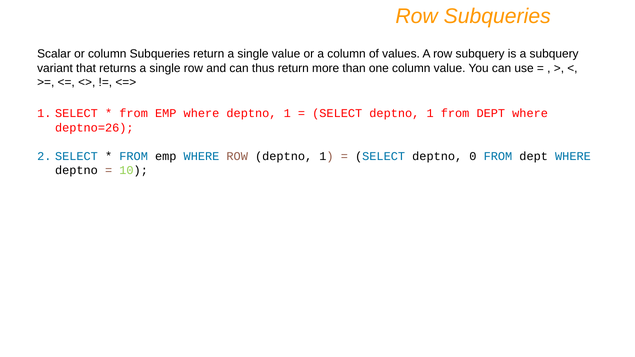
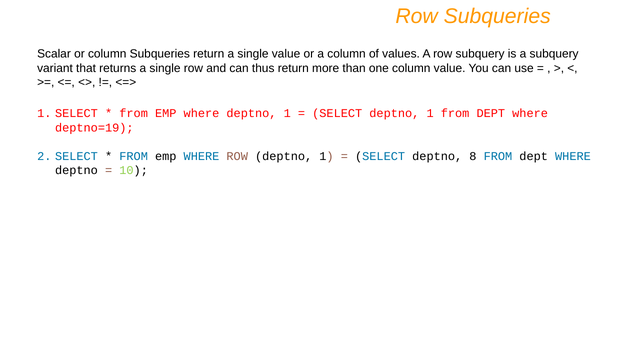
deptno=26: deptno=26 -> deptno=19
0: 0 -> 8
